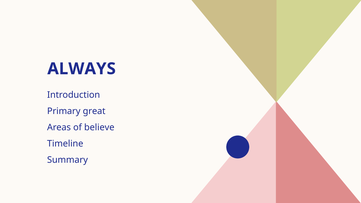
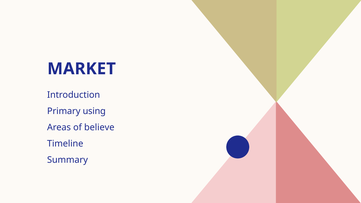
ALWAYS: ALWAYS -> MARKET
great: great -> using
